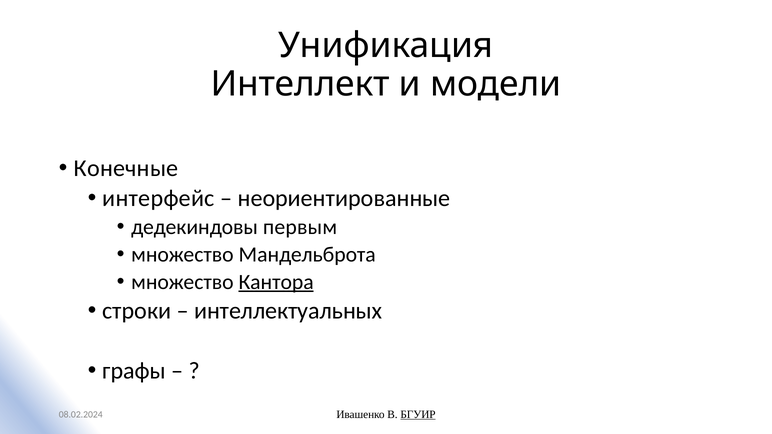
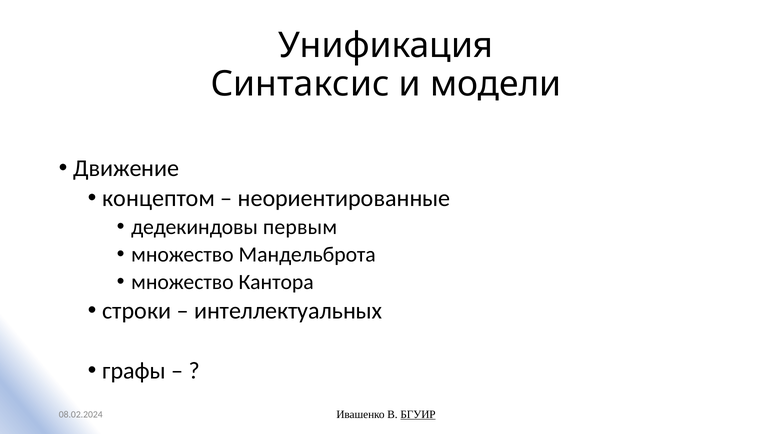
Интеллект: Интеллект -> Синтаксис
Конечные: Конечные -> Движение
интерфейс: интерфейс -> концептом
Кантора underline: present -> none
